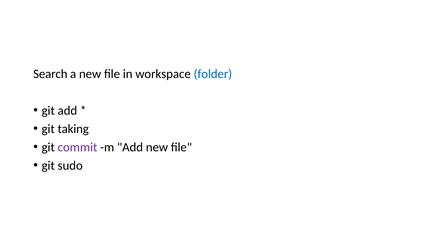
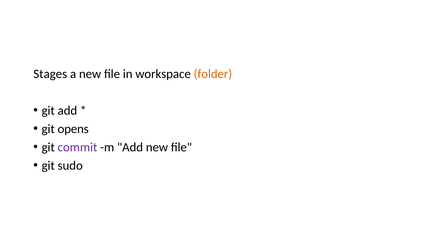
Search: Search -> Stages
folder colour: blue -> orange
taking: taking -> opens
